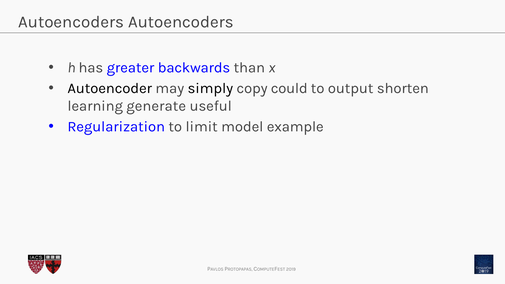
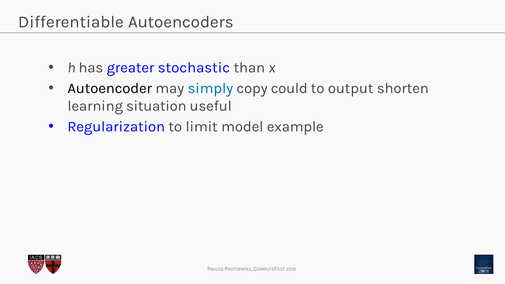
Autoencoders at (71, 22): Autoencoders -> Differentiable
backwards: backwards -> stochastic
simply colour: black -> blue
generate: generate -> situation
